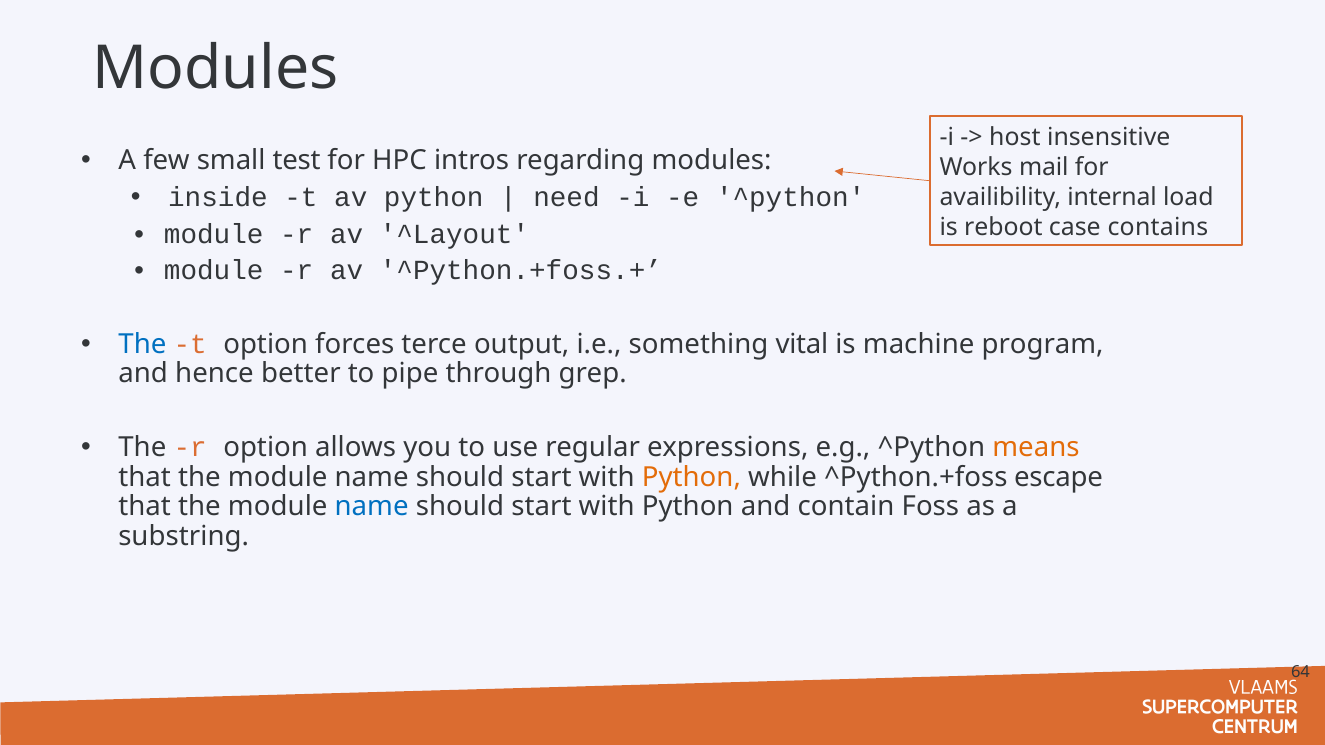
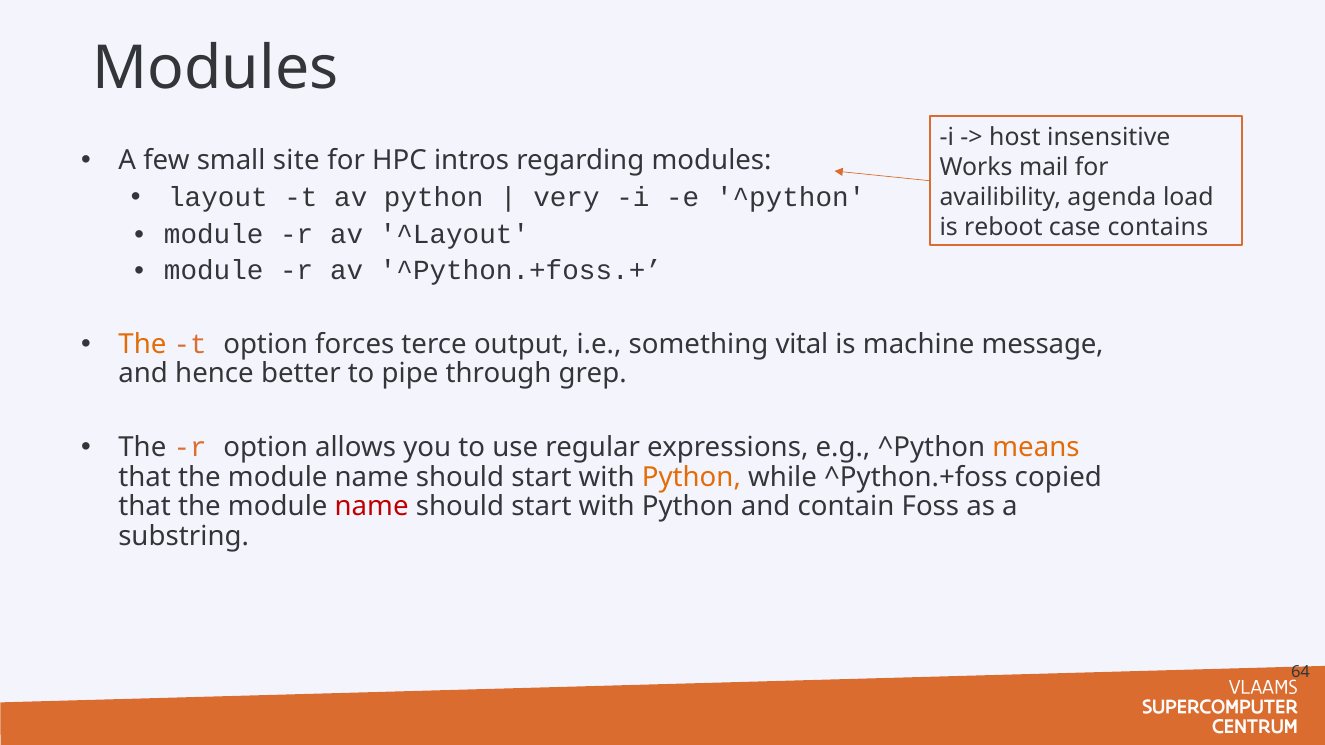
test: test -> site
inside: inside -> layout
need: need -> very
internal: internal -> agenda
The at (142, 344) colour: blue -> orange
program: program -> message
escape: escape -> copied
name at (372, 507) colour: blue -> red
